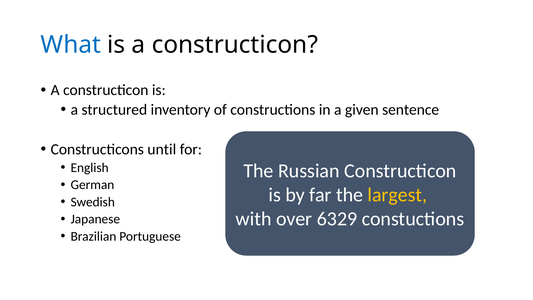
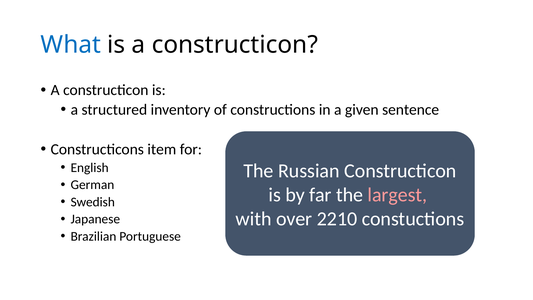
until: until -> item
largest colour: yellow -> pink
6329: 6329 -> 2210
